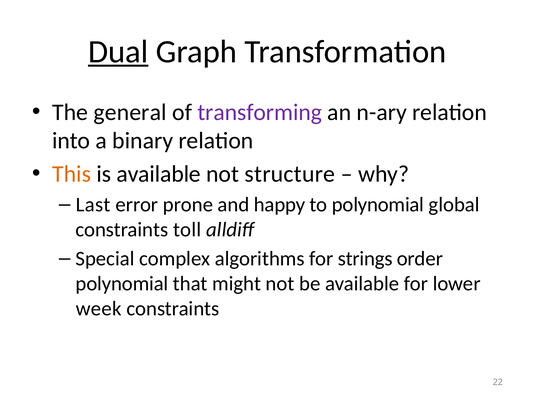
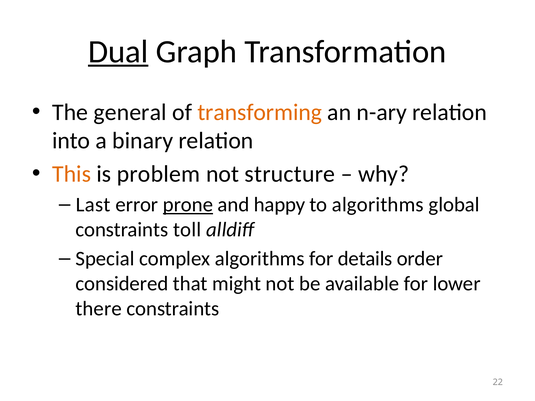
transforming colour: purple -> orange
is available: available -> problem
prone underline: none -> present
to polynomial: polynomial -> algorithms
strings: strings -> details
polynomial at (122, 284): polynomial -> considered
week: week -> there
